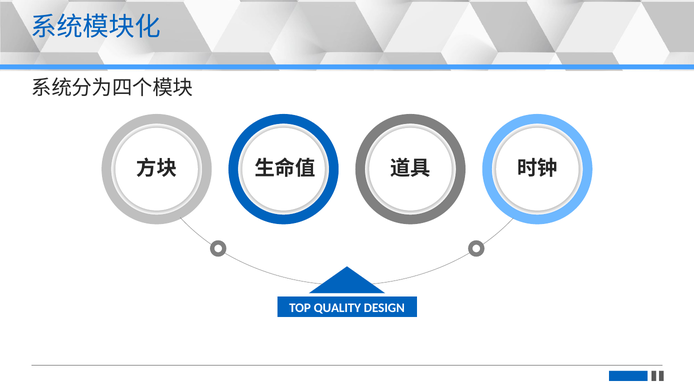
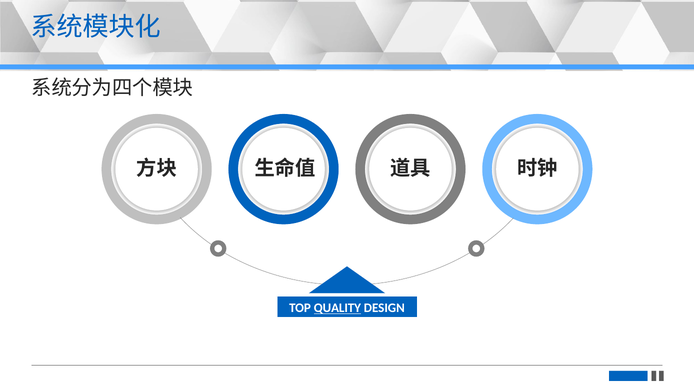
QUALITY underline: none -> present
